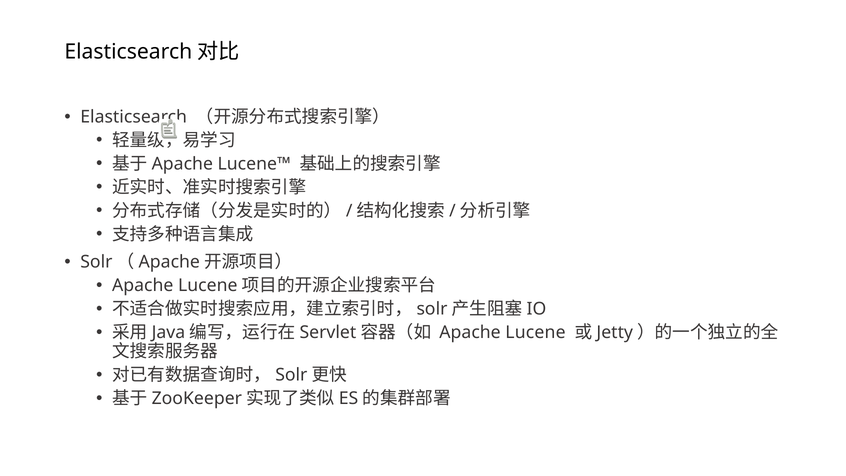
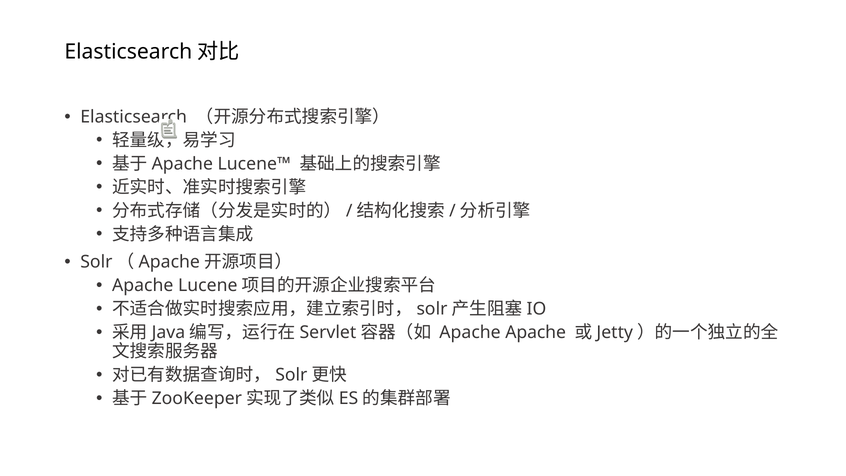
Lucene at (535, 332): Lucene -> Apache
